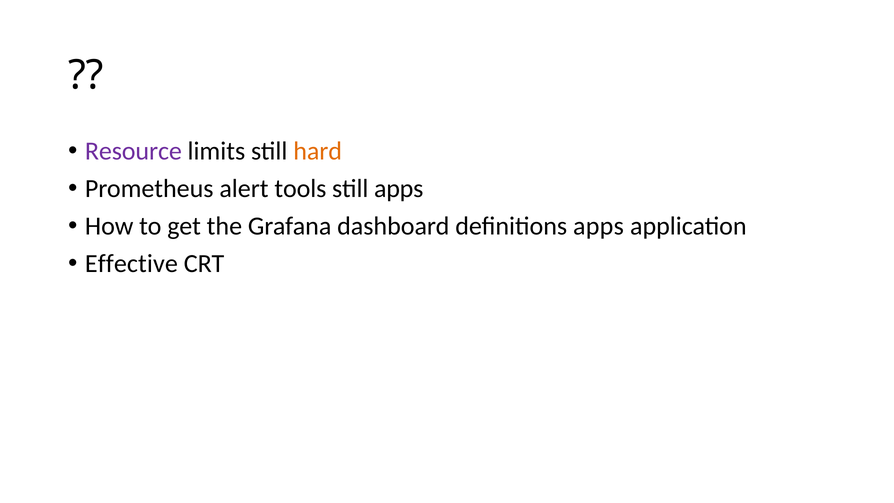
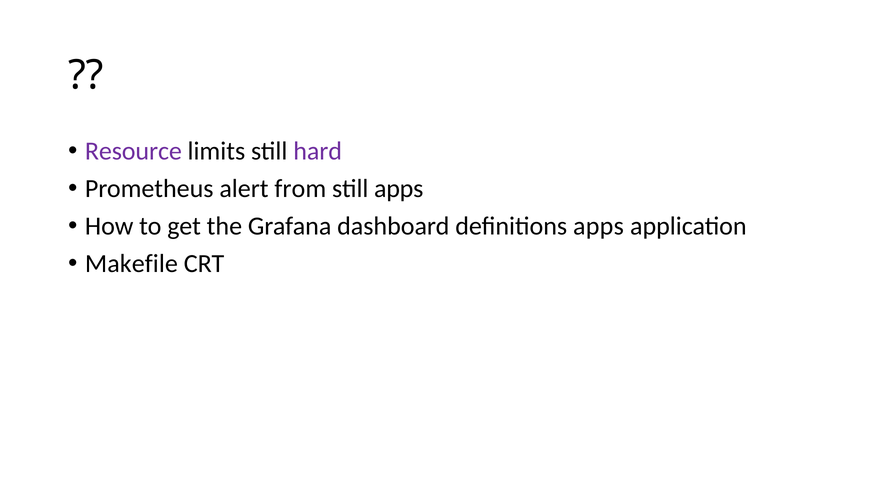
hard colour: orange -> purple
tools: tools -> from
Effective: Effective -> Makefile
